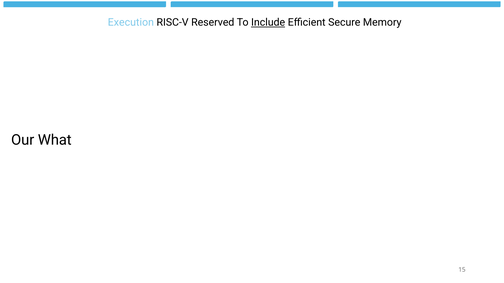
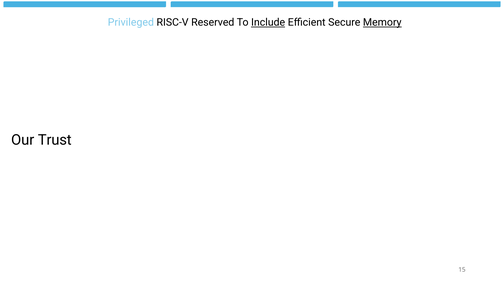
Execution: Execution -> Privileged
Memory underline: none -> present
What: What -> Trust
